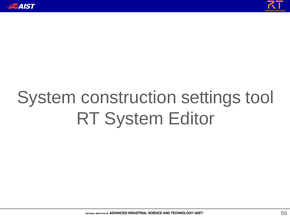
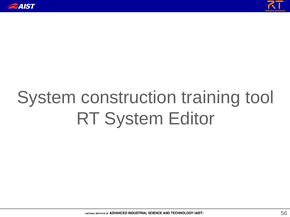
settings: settings -> training
